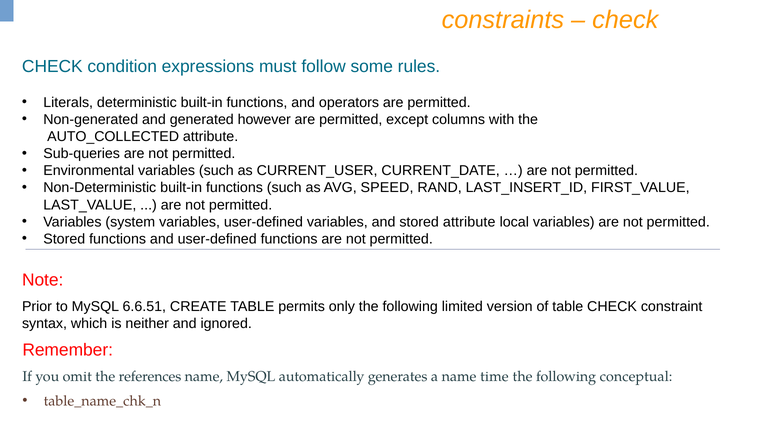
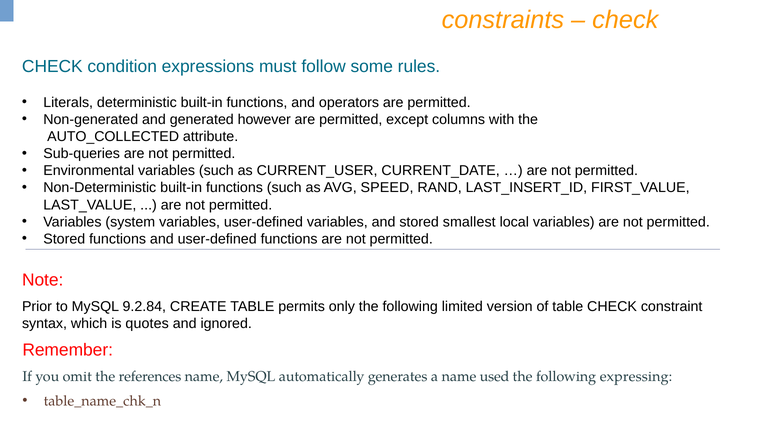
stored attribute: attribute -> smallest
6.6.51: 6.6.51 -> 9.2.84
neither: neither -> quotes
time: time -> used
conceptual: conceptual -> expressing
